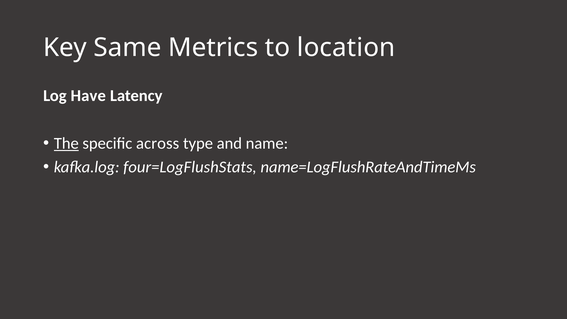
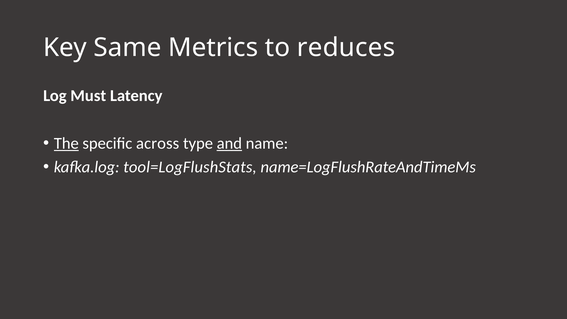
location: location -> reduces
Have: Have -> Must
and underline: none -> present
four=LogFlushStats: four=LogFlushStats -> tool=LogFlushStats
